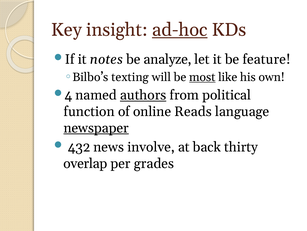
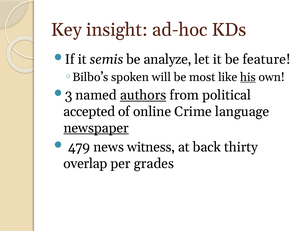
ad-hoc underline: present -> none
notes: notes -> semis
texting: texting -> spoken
most underline: present -> none
his underline: none -> present
4: 4 -> 3
function: function -> accepted
Reads: Reads -> Crime
432: 432 -> 479
involve: involve -> witness
